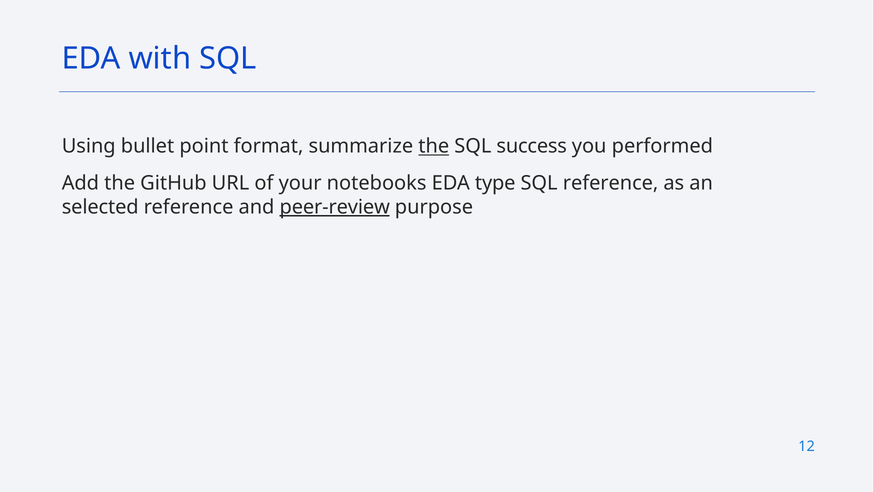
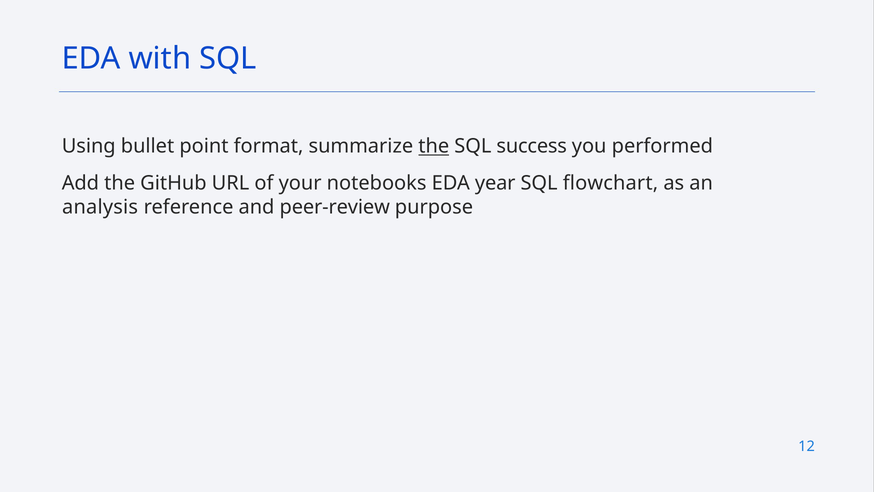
type: type -> year
SQL reference: reference -> flowchart
selected: selected -> analysis
peer-review underline: present -> none
